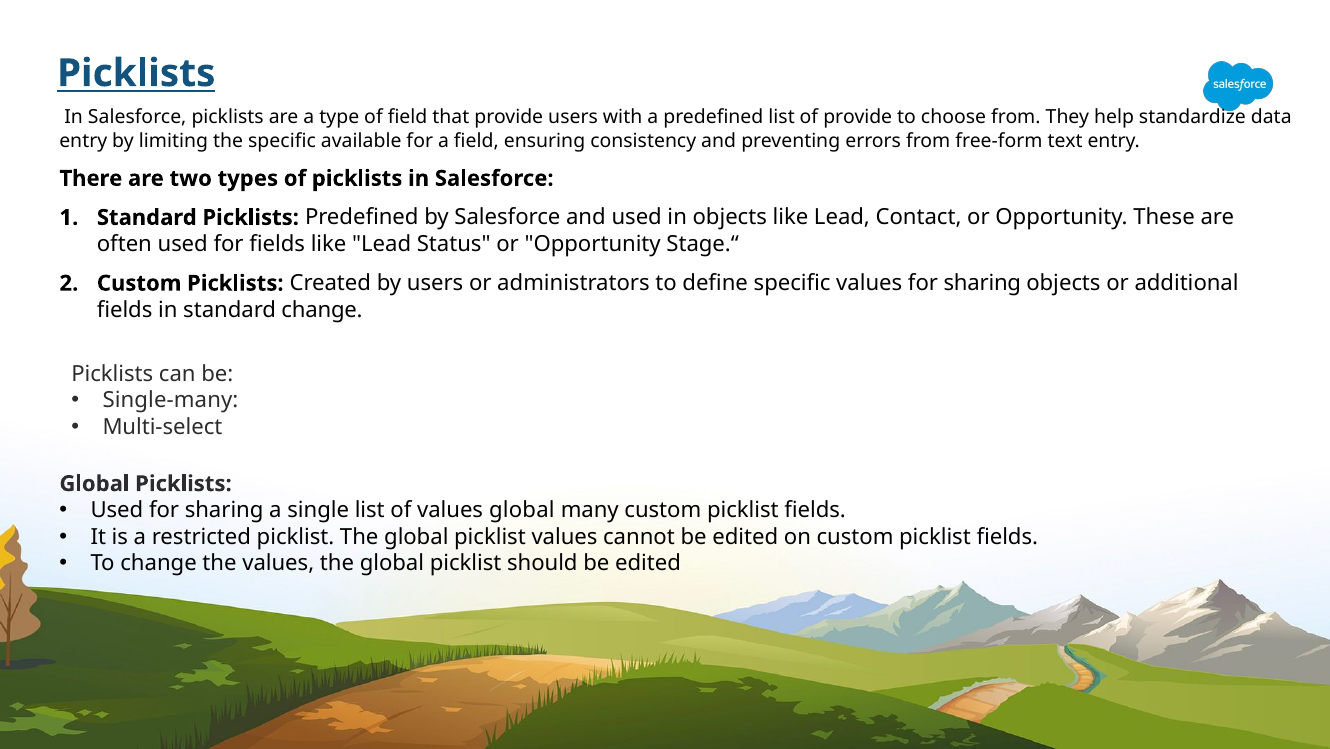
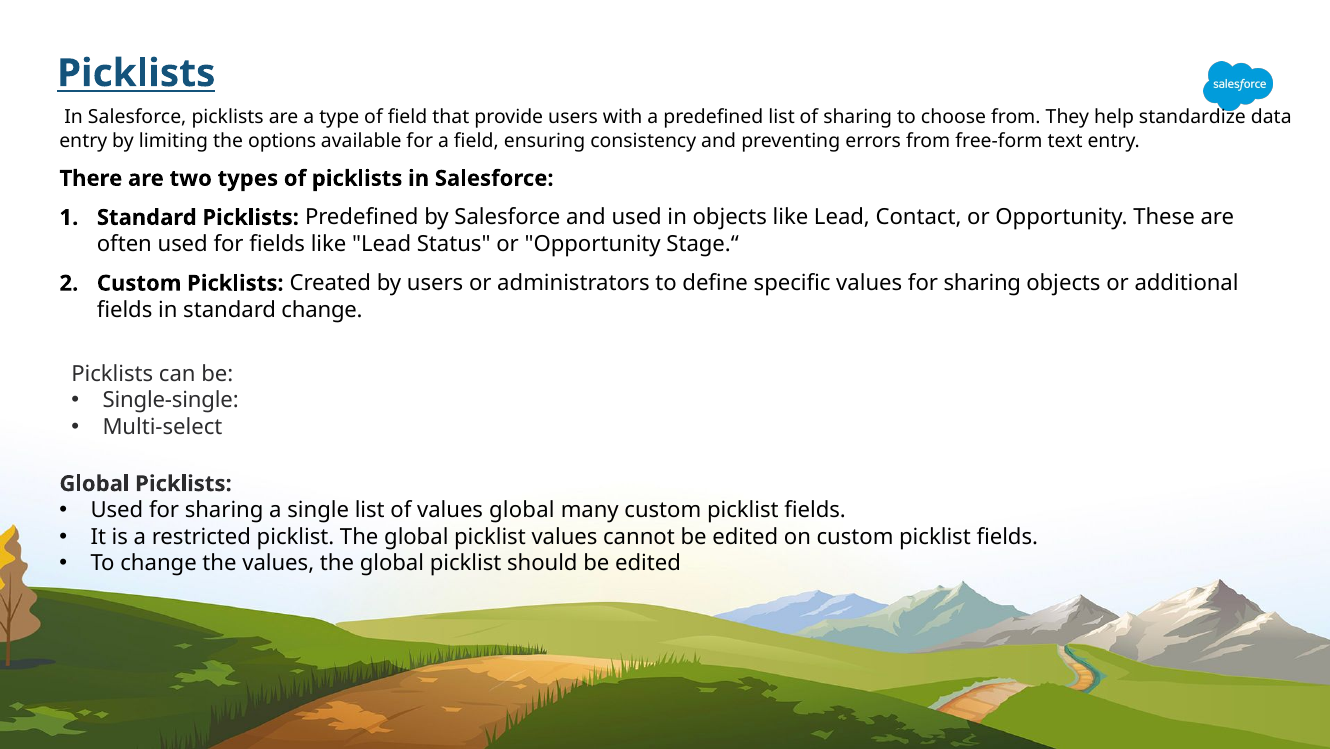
of provide: provide -> sharing
the specific: specific -> options
Single-many: Single-many -> Single-single
